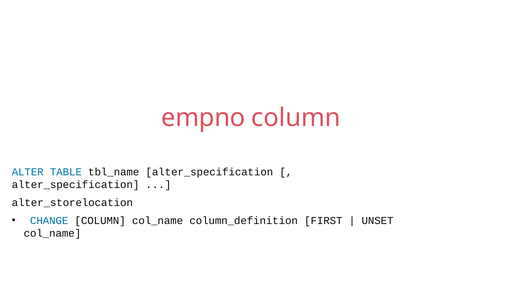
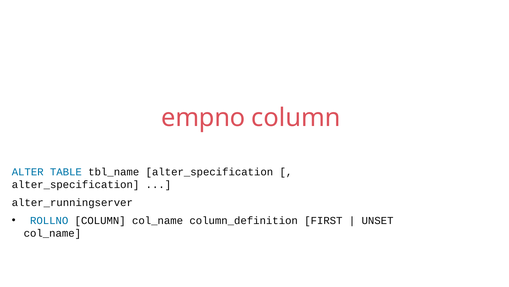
alter_storelocation: alter_storelocation -> alter_runningserver
CHANGE: CHANGE -> ROLLNO
